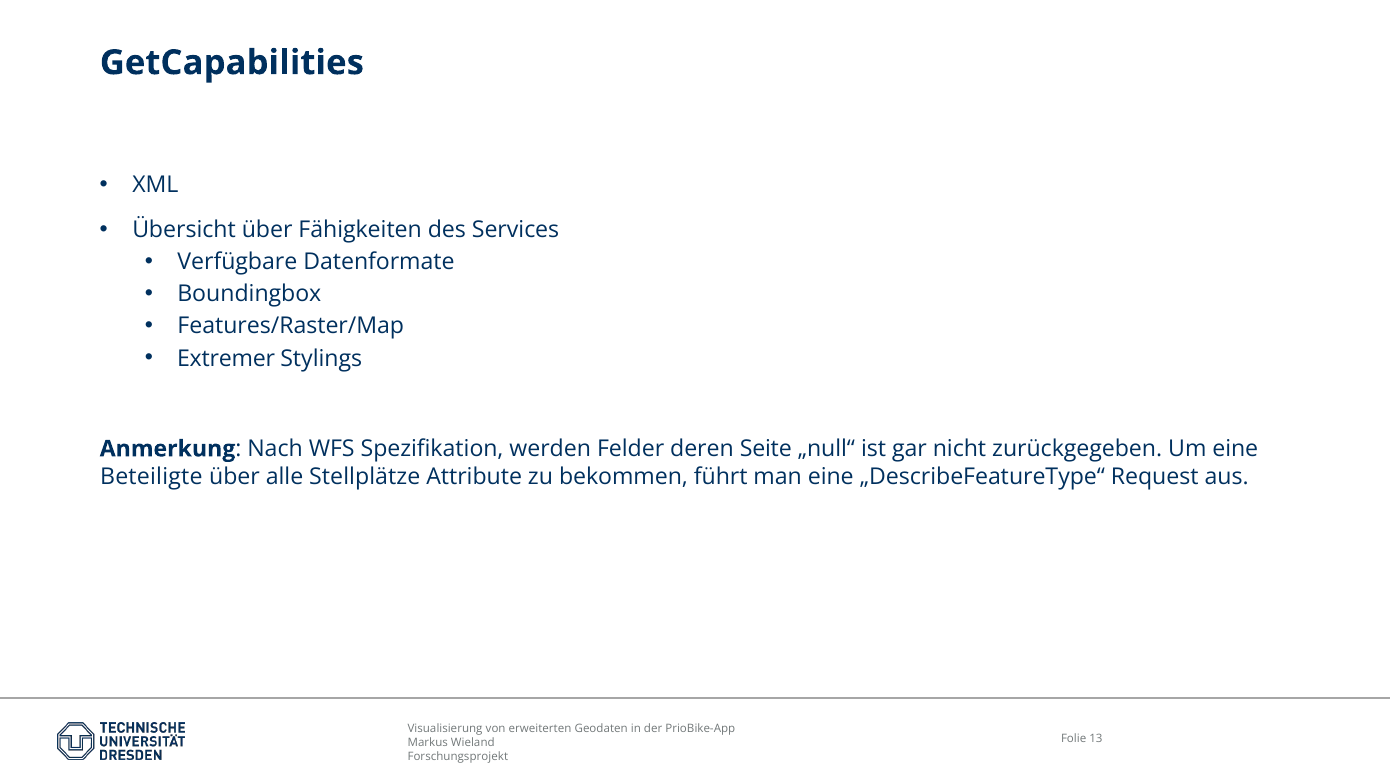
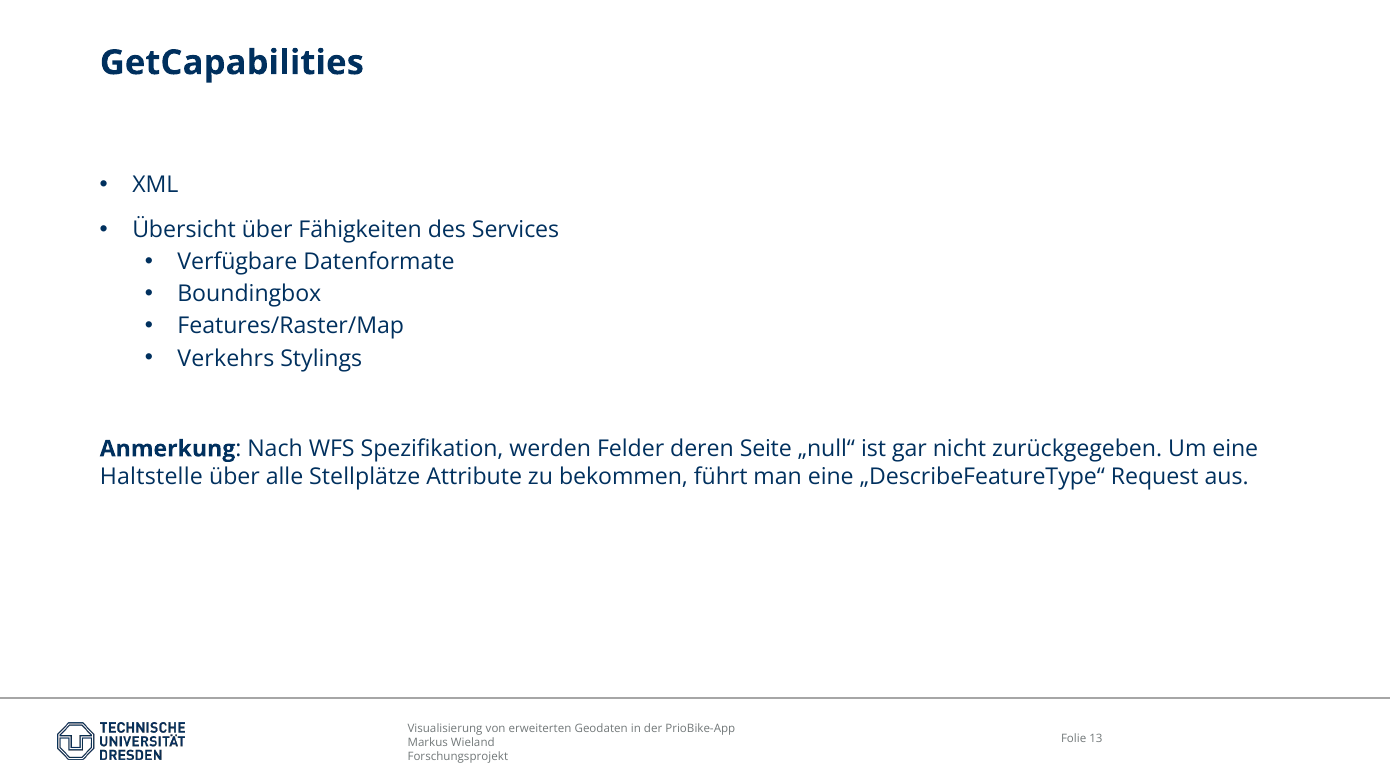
Extremer: Extremer -> Verkehrs
Beteiligte: Beteiligte -> Haltstelle
